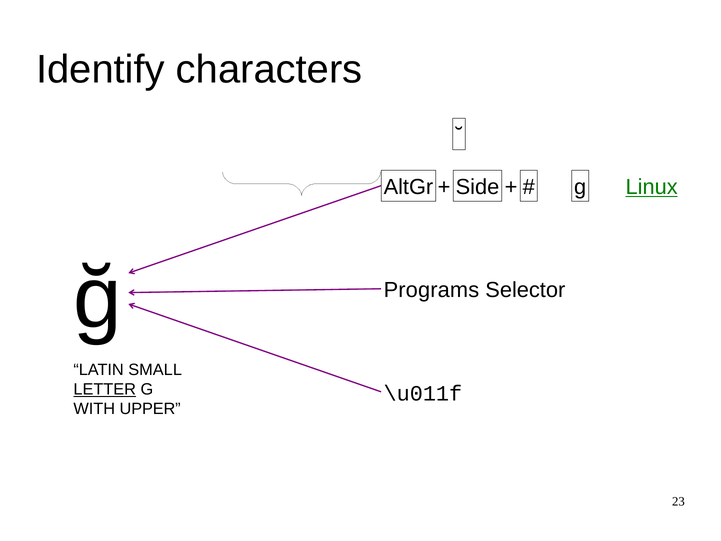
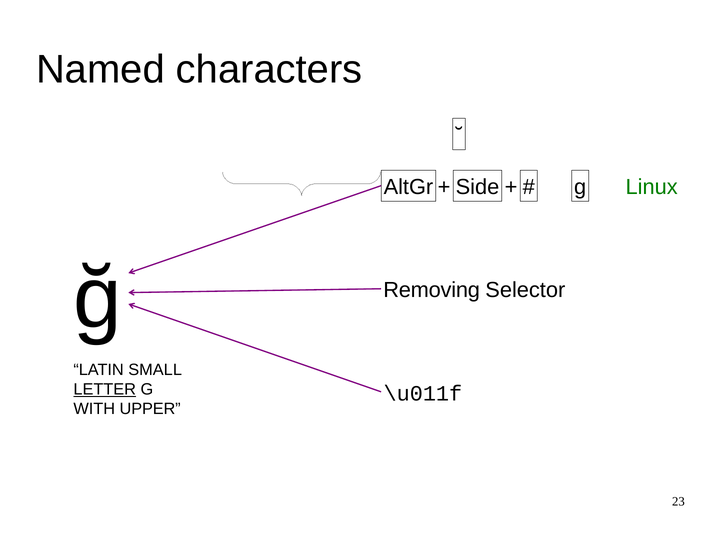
Identify: Identify -> Named
Linux underline: present -> none
Programs: Programs -> Removing
